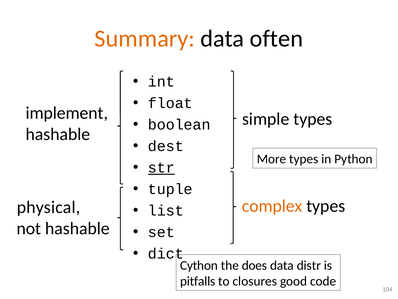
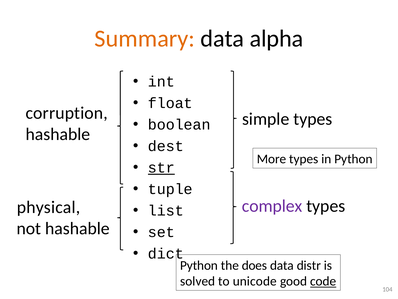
often: often -> alpha
implement: implement -> corruption
complex colour: orange -> purple
Cython at (199, 265): Cython -> Python
pitfalls: pitfalls -> solved
closures: closures -> unicode
code underline: none -> present
